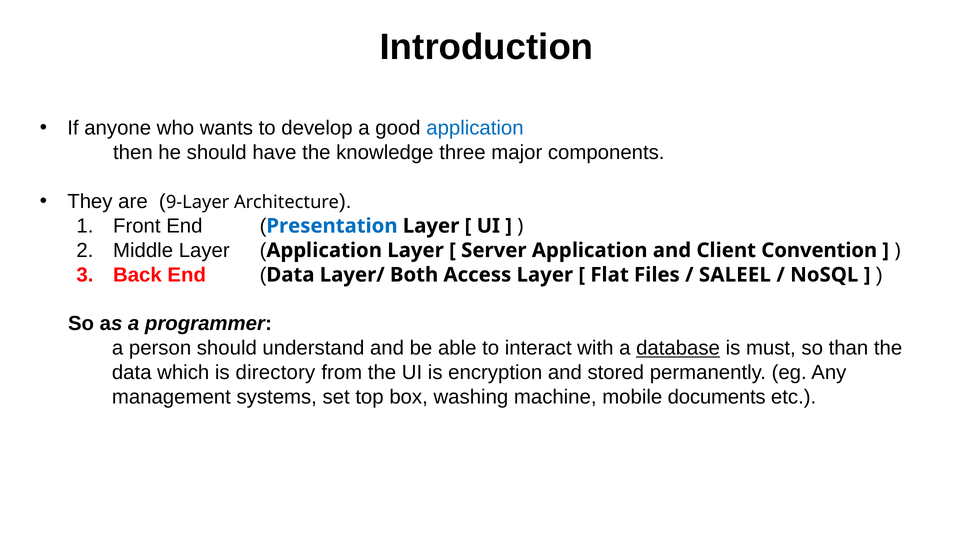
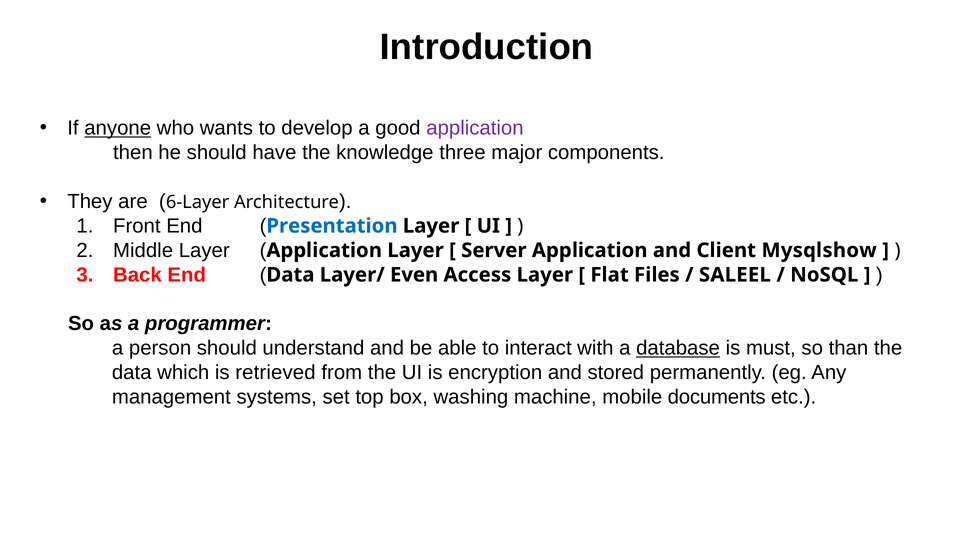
anyone underline: none -> present
application at (475, 128) colour: blue -> purple
9-Layer: 9-Layer -> 6-Layer
Convention: Convention -> Mysqlshow
Both: Both -> Even
directory: directory -> retrieved
